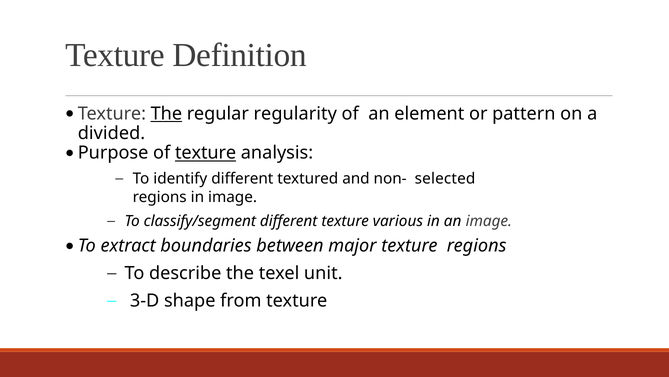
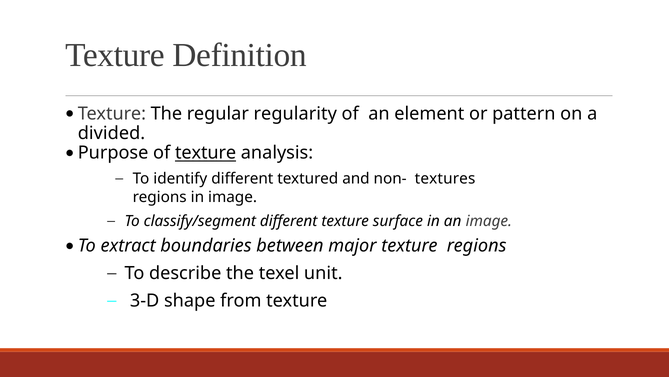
The at (166, 113) underline: present -> none
selected: selected -> textures
various: various -> surface
